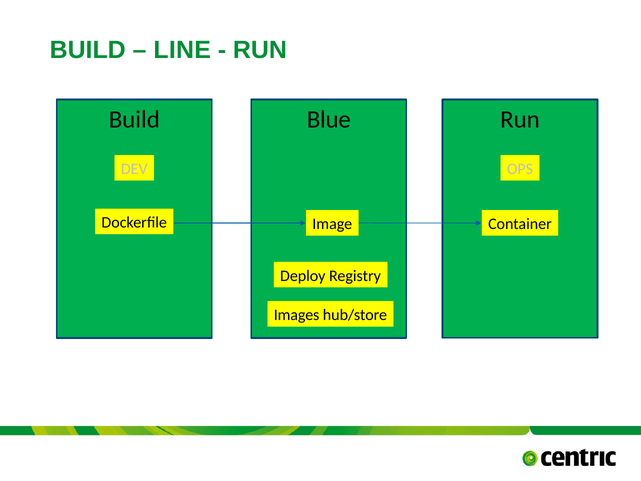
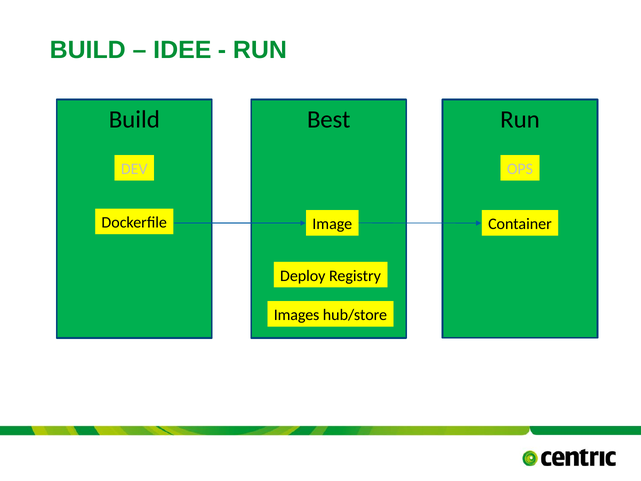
LINE: LINE -> IDEE
Blue: Blue -> Best
